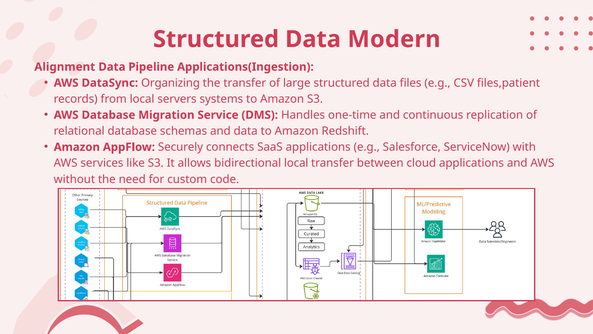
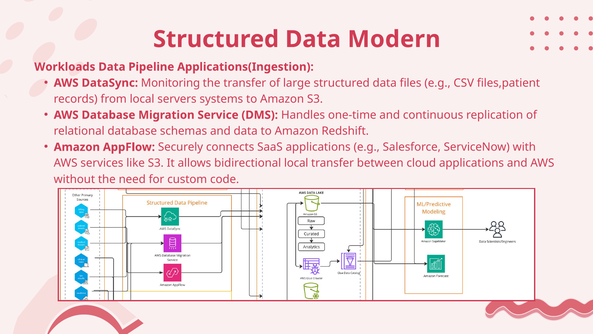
Alignment: Alignment -> Workloads
Organizing: Organizing -> Monitoring
